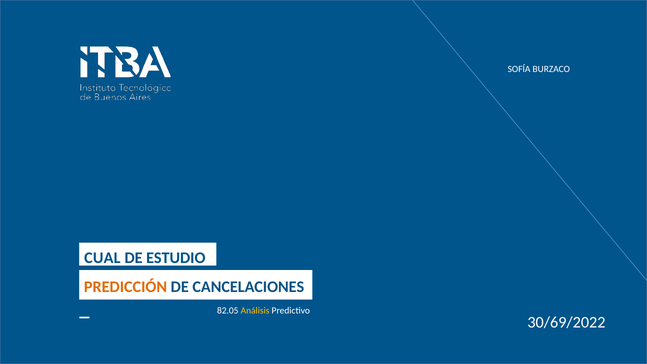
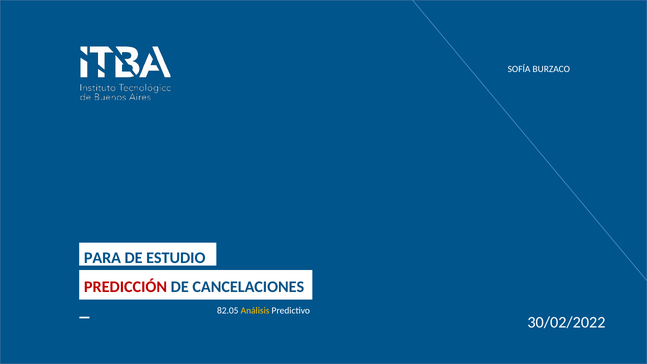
CUAL: CUAL -> PARA
PREDICCIÓN colour: orange -> red
30/69/2022: 30/69/2022 -> 30/02/2022
